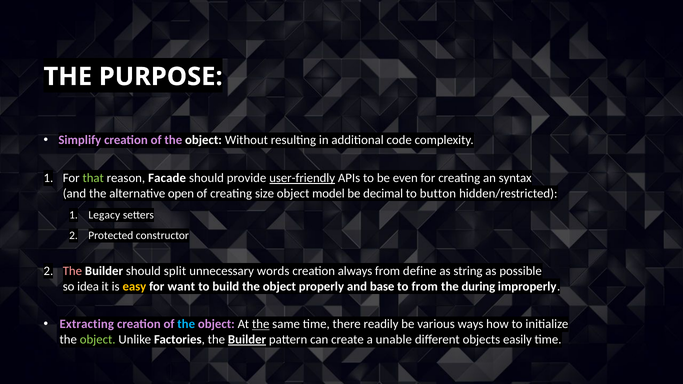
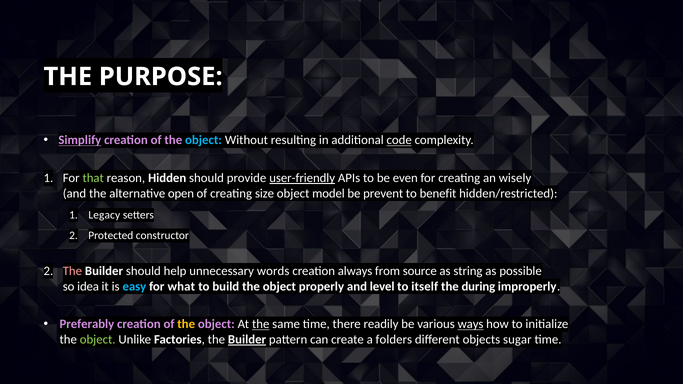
Simplify underline: none -> present
object at (203, 140) colour: white -> light blue
code underline: none -> present
Facade: Facade -> Hidden
syntax: syntax -> wisely
decimal: decimal -> prevent
button: button -> benefit
split: split -> help
define: define -> source
easy colour: yellow -> light blue
want: want -> what
base: base -> level
to from: from -> itself
Extracting: Extracting -> Preferably
the at (186, 324) colour: light blue -> yellow
ways underline: none -> present
unable: unable -> folders
easily: easily -> sugar
